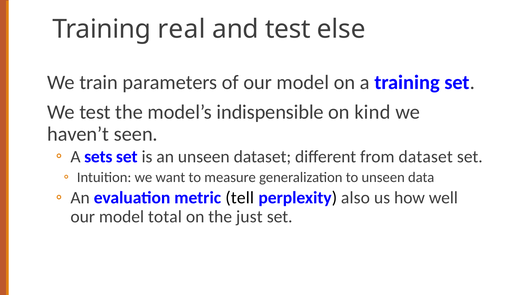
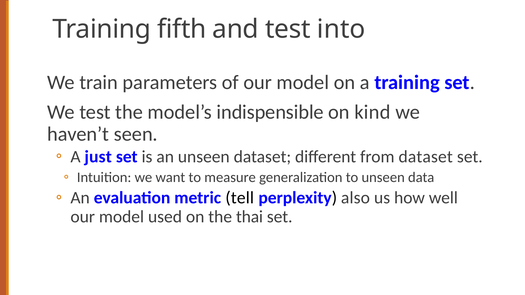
real: real -> fifth
else: else -> into
sets: sets -> just
total: total -> used
just: just -> thai
